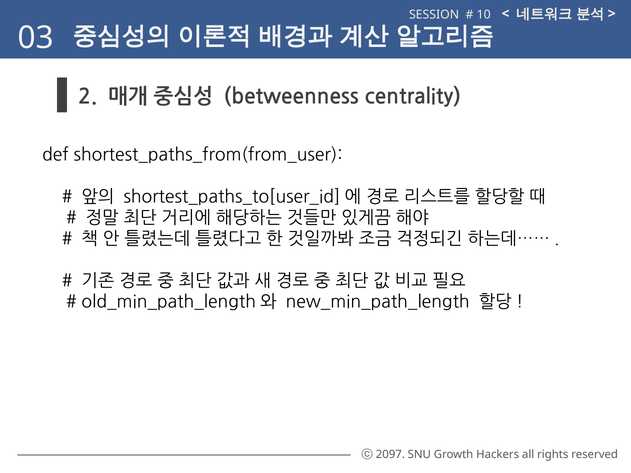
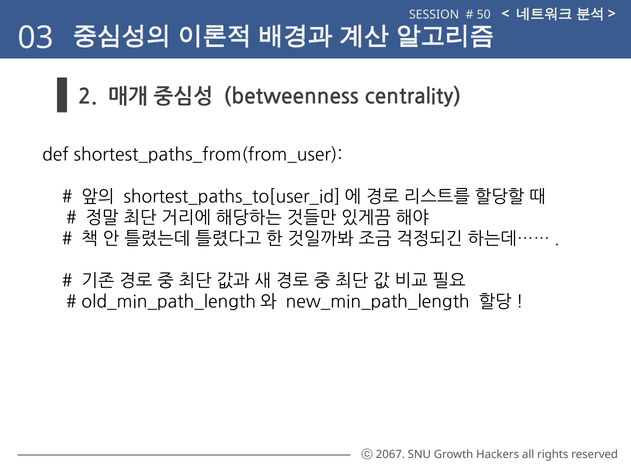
10: 10 -> 50
2097: 2097 -> 2067
